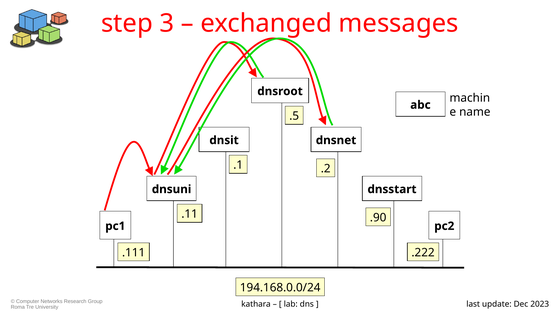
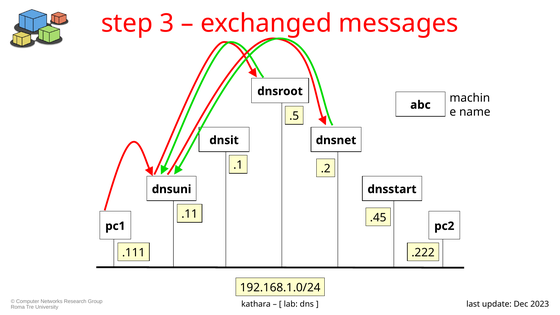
.90: .90 -> .45
194.168.0.0/24: 194.168.0.0/24 -> 192.168.1.0/24
